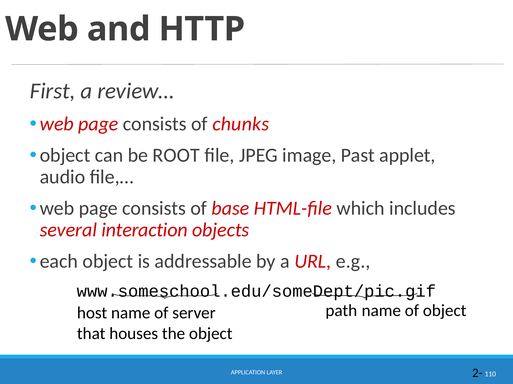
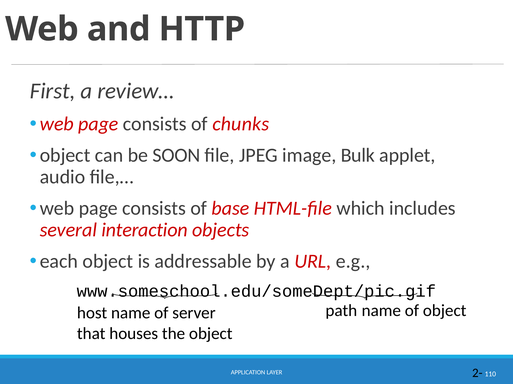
ROOT: ROOT -> SOON
Past: Past -> Bulk
